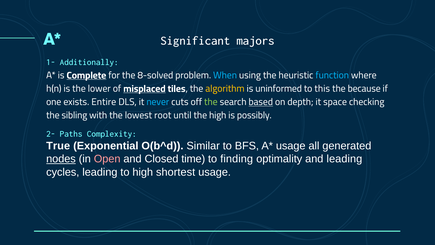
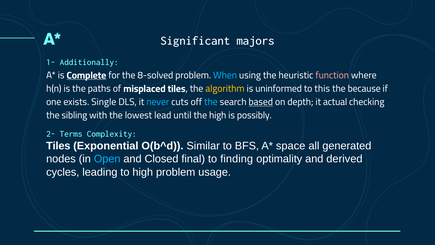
function colour: light blue -> pink
lower: lower -> paths
misplaced underline: present -> none
Entire: Entire -> Single
the at (211, 102) colour: light green -> light blue
space: space -> actual
root: root -> lead
Paths: Paths -> Terms
True at (58, 146): True -> Tiles
usage at (291, 146): usage -> space
nodes underline: present -> none
Open colour: pink -> light blue
time: time -> final
and leading: leading -> derived
high shortest: shortest -> problem
